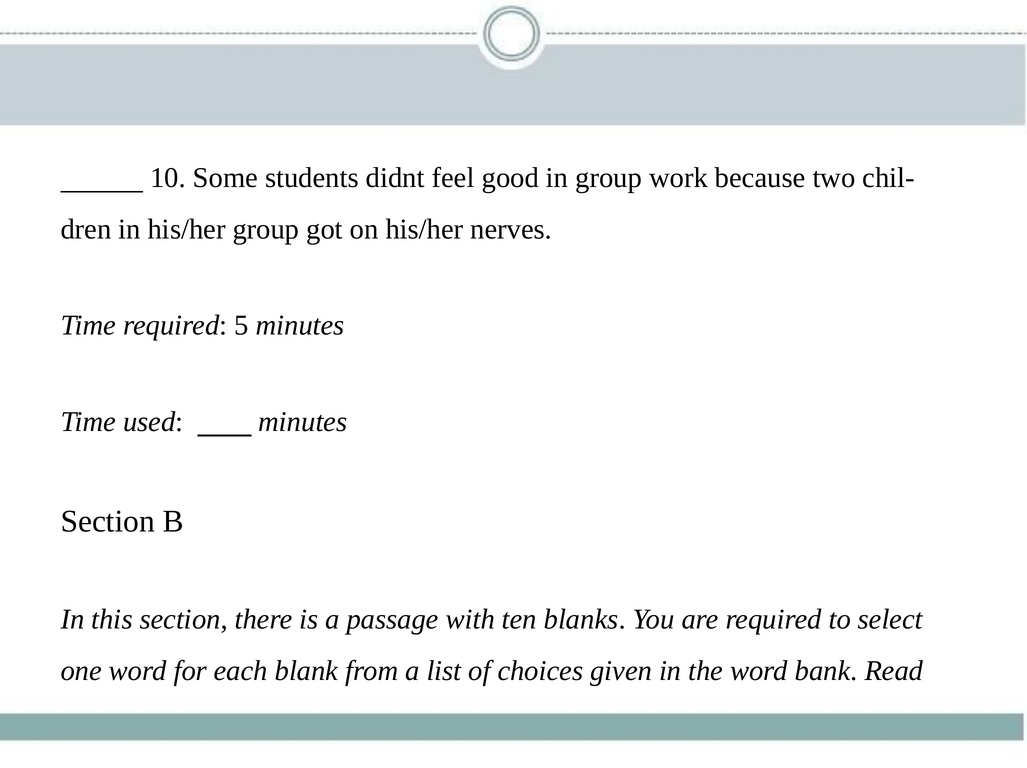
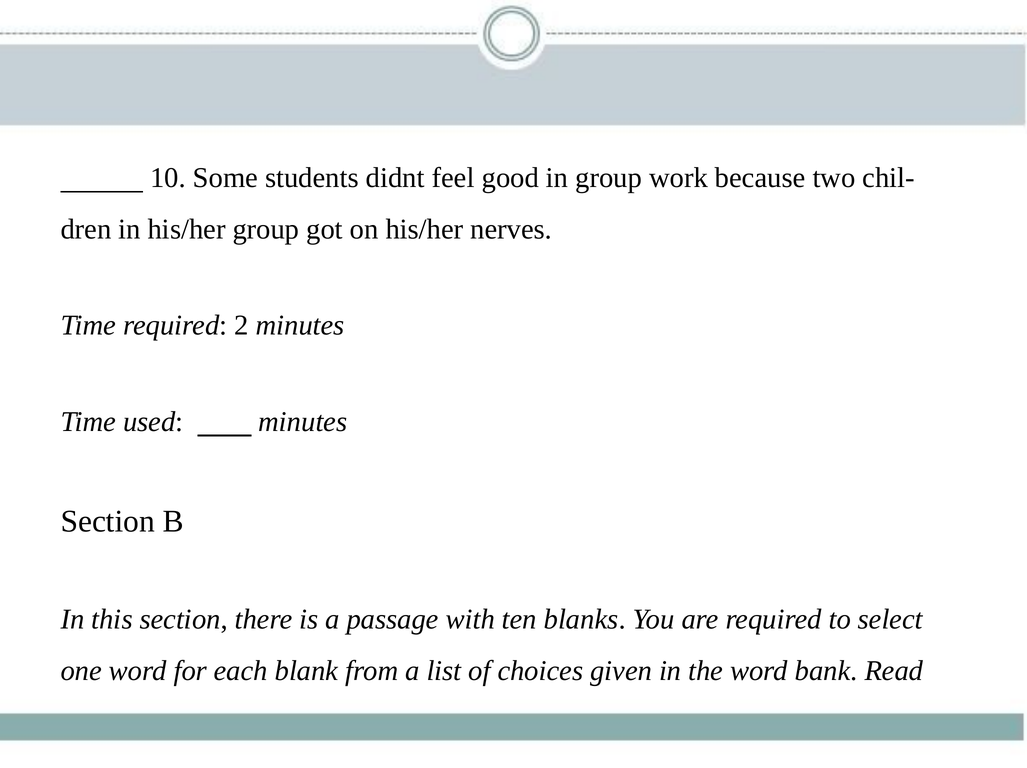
5: 5 -> 2
